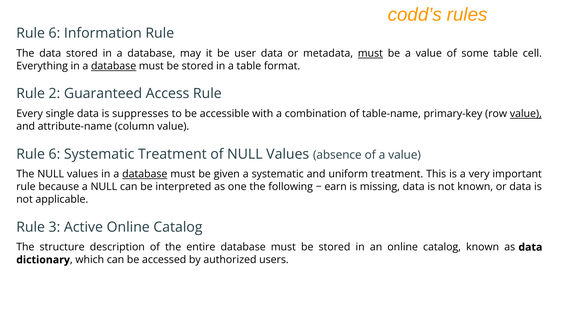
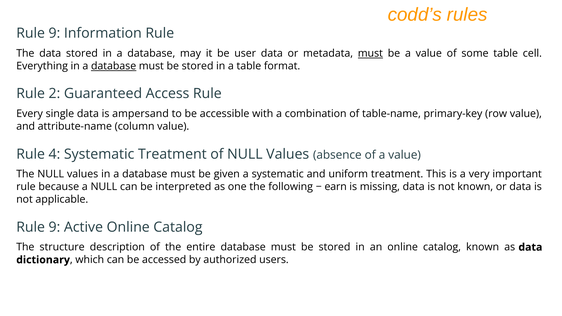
6 at (54, 33): 6 -> 9
suppresses: suppresses -> ampersand
value at (526, 114) underline: present -> none
6 at (54, 154): 6 -> 4
database at (145, 174) underline: present -> none
3 at (54, 227): 3 -> 9
